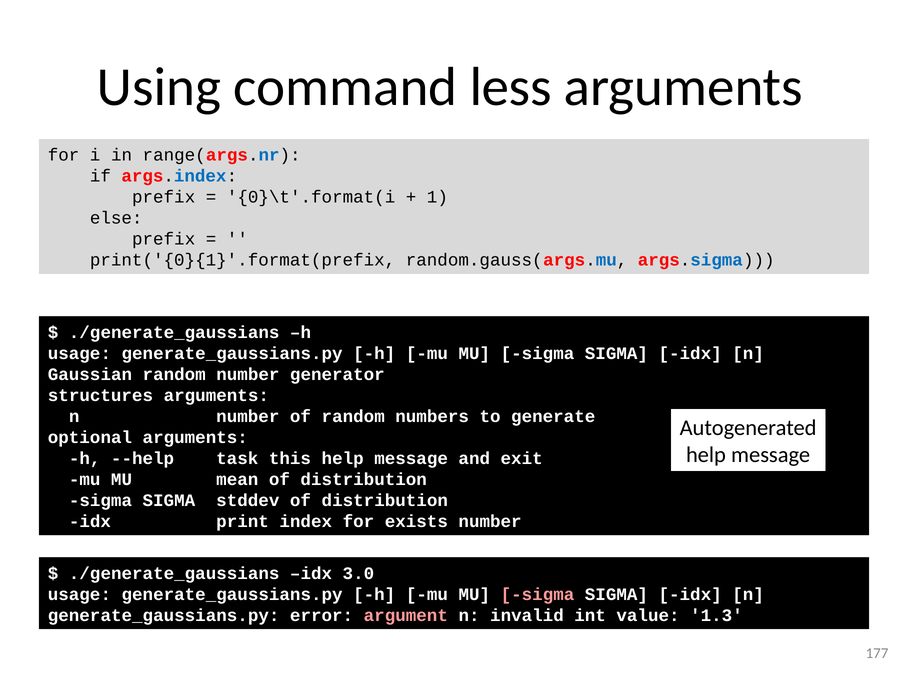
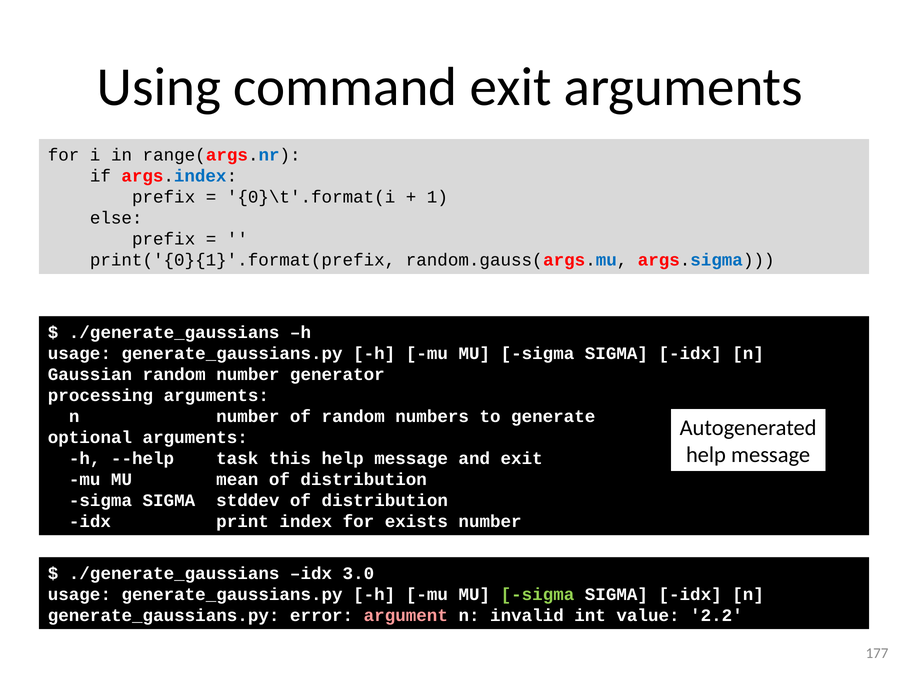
command less: less -> exit
structures: structures -> processing
sigma at (537, 595) colour: pink -> light green
1.3: 1.3 -> 2.2
